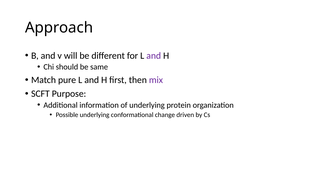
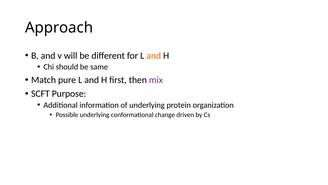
and at (154, 55) colour: purple -> orange
